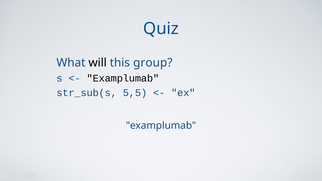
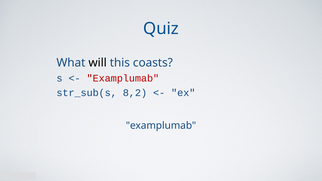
group: group -> coasts
Examplumab at (123, 78) colour: black -> red
5,5: 5,5 -> 8,2
